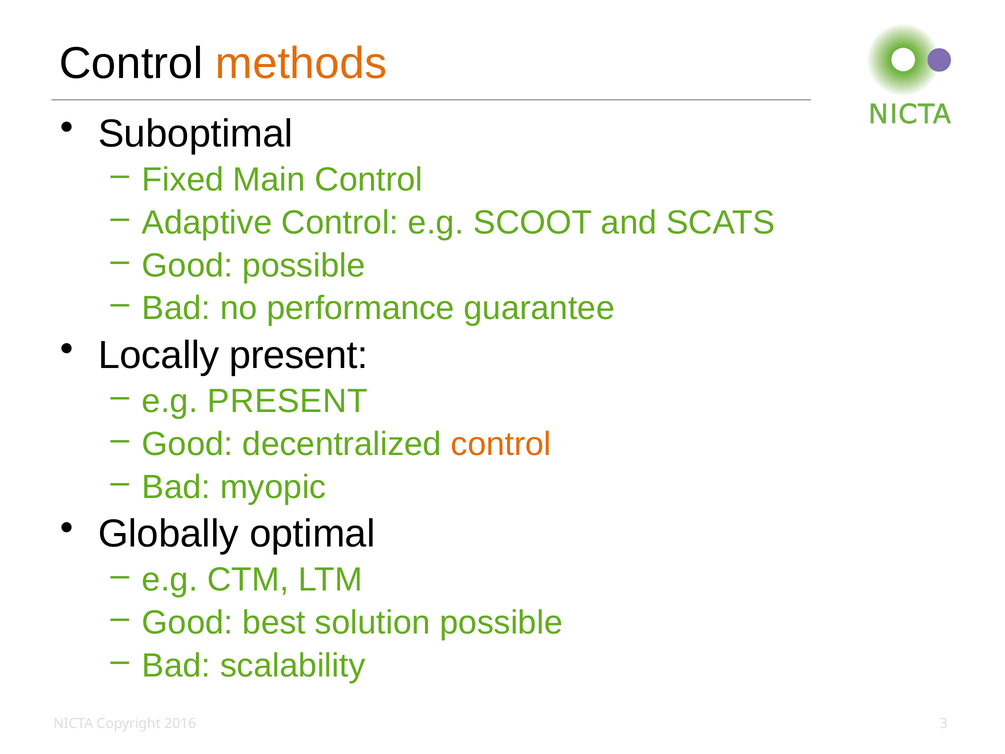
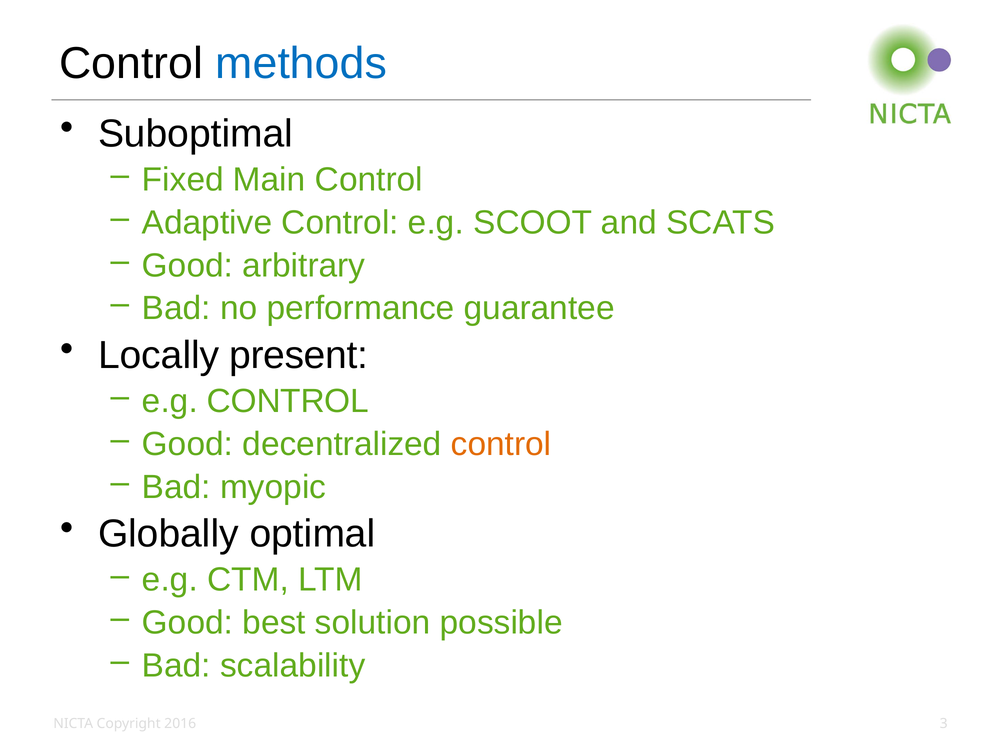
methods colour: orange -> blue
Good possible: possible -> arbitrary
e.g PRESENT: PRESENT -> CONTROL
